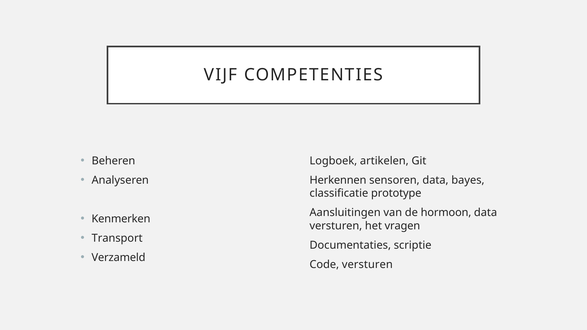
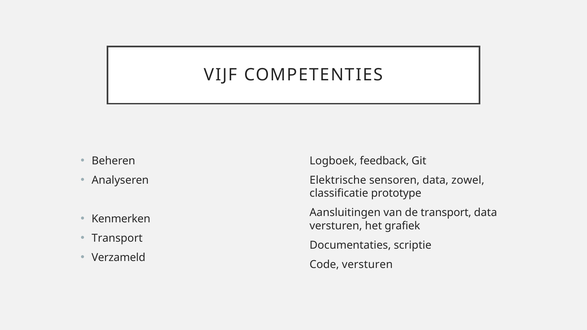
artikelen: artikelen -> feedback
Herkennen: Herkennen -> Elektrische
bayes: bayes -> zowel
de hormoon: hormoon -> transport
vragen: vragen -> grafiek
